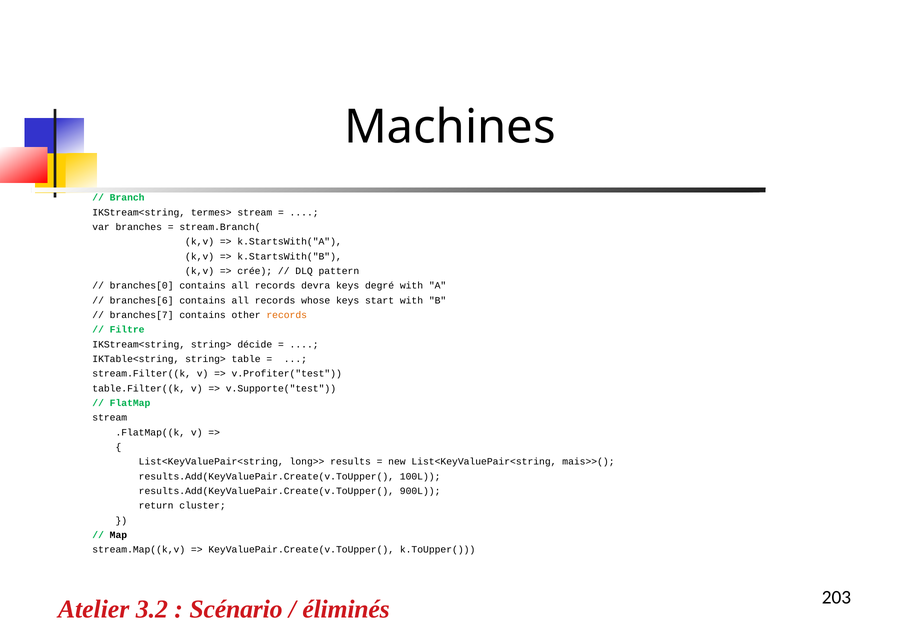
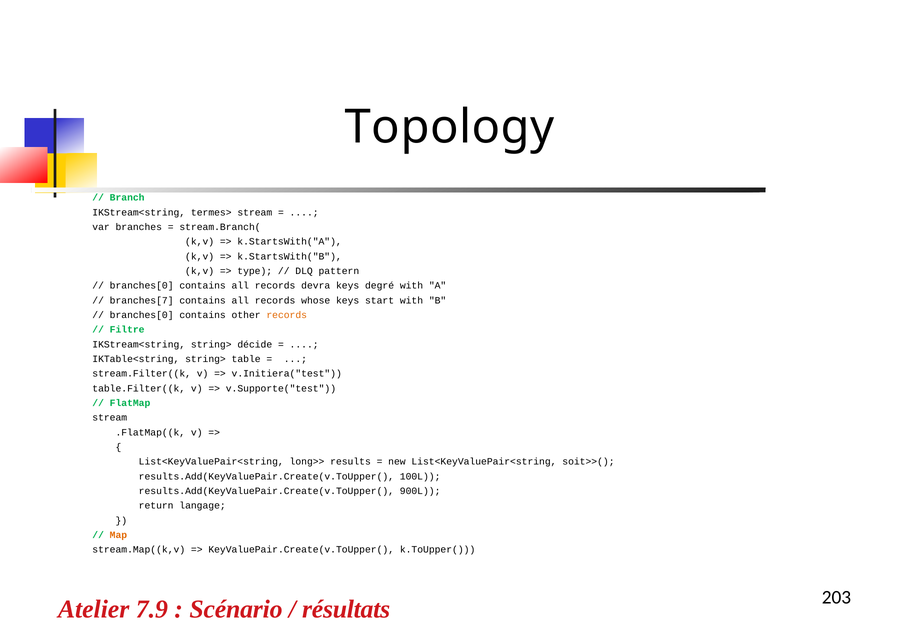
Machines: Machines -> Topology
crée: crée -> type
branches[6: branches[6 -> branches[7
branches[7 at (142, 315): branches[7 -> branches[0
v.Profiter("test: v.Profiter("test -> v.Initiera("test
mais>>(: mais>>( -> soit>>(
cluster: cluster -> langage
Map colour: black -> orange
3.2: 3.2 -> 7.9
éliminés: éliminés -> résultats
